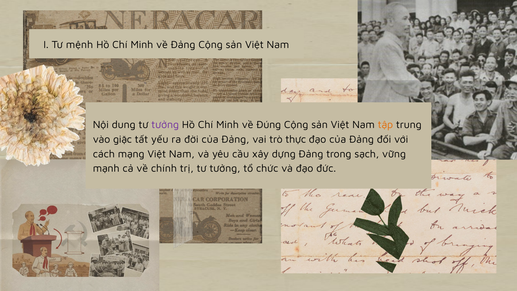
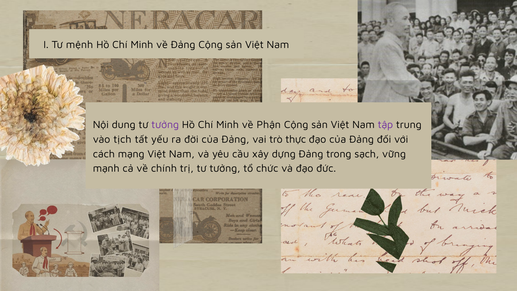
Đúng: Đúng -> Phận
tập colour: orange -> purple
giặc: giặc -> tịch
